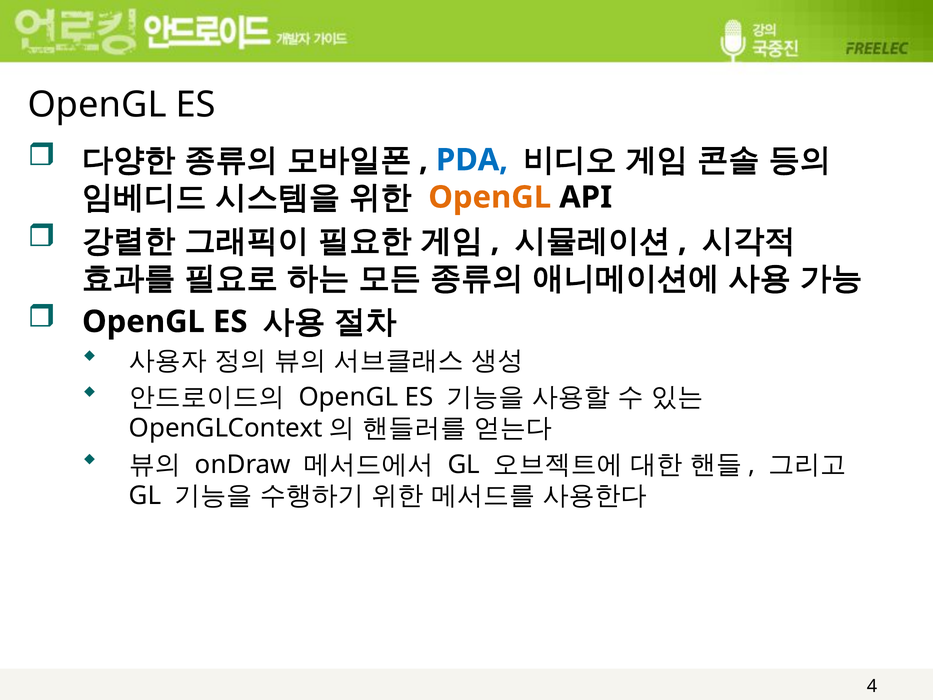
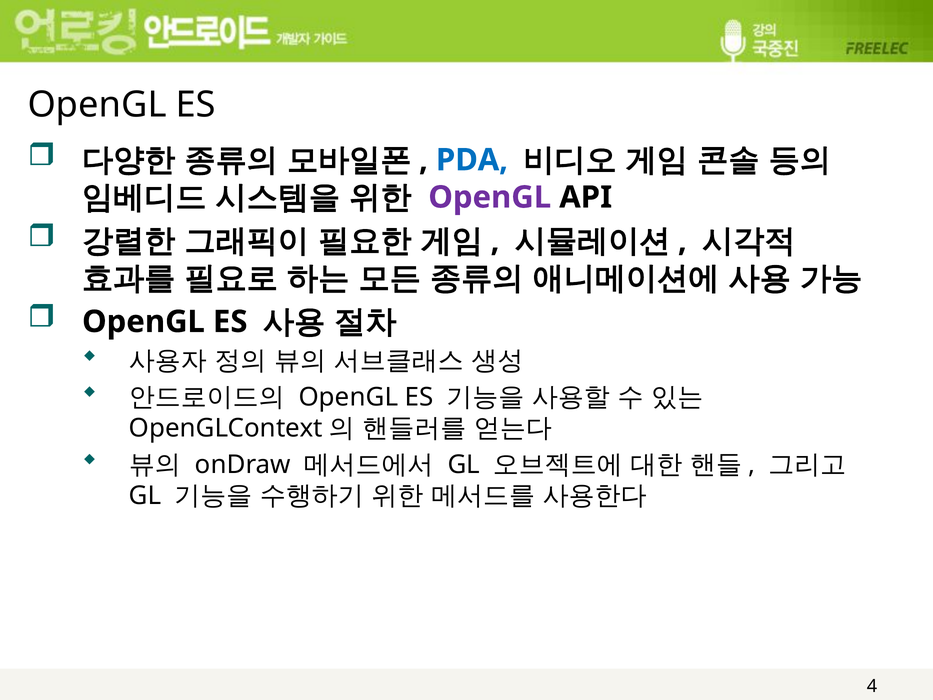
OpenGL at (490, 197) colour: orange -> purple
